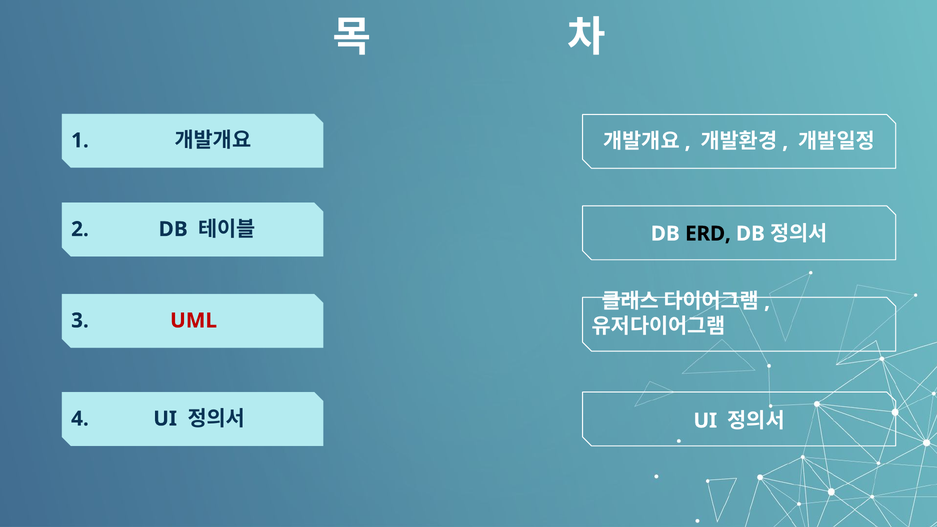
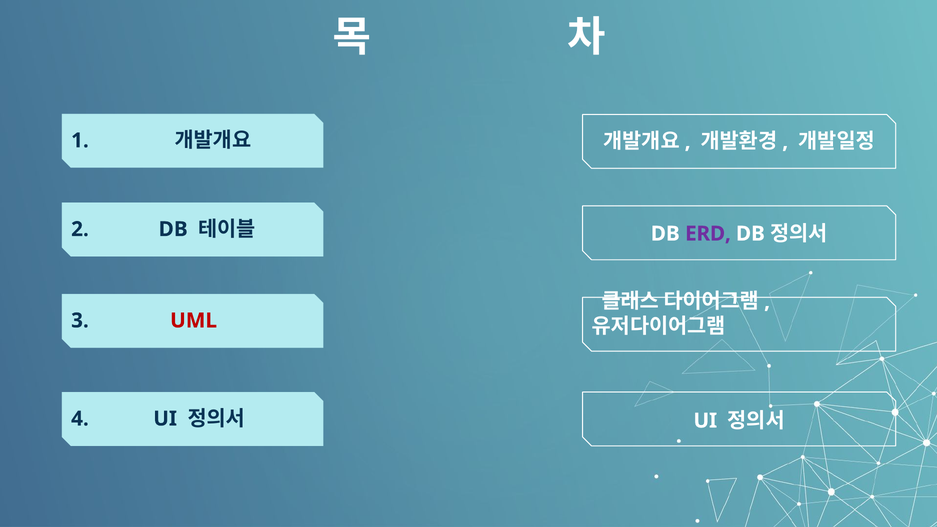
ERD colour: black -> purple
